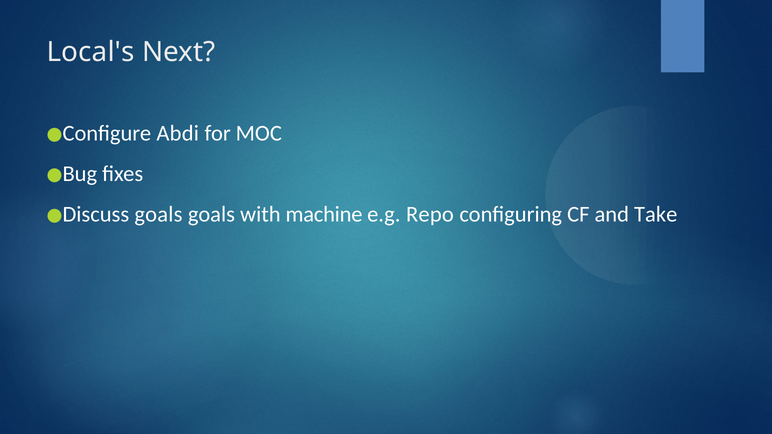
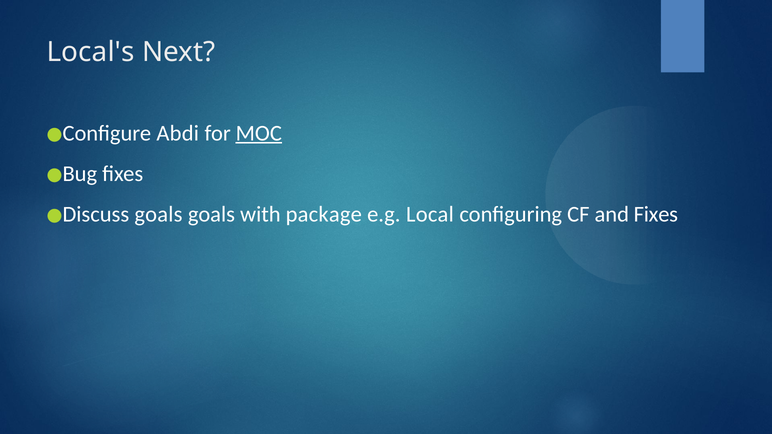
MOC underline: none -> present
machine: machine -> package
Repo: Repo -> Local
and Take: Take -> Fixes
